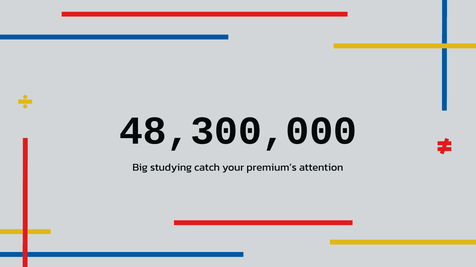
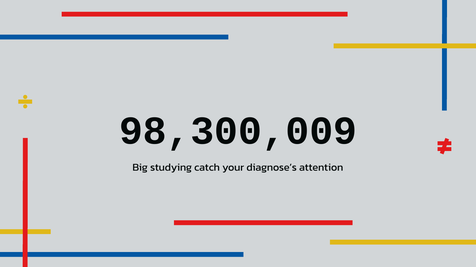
48,300,000: 48,300,000 -> 98,300,009
premium’s: premium’s -> diagnose’s
